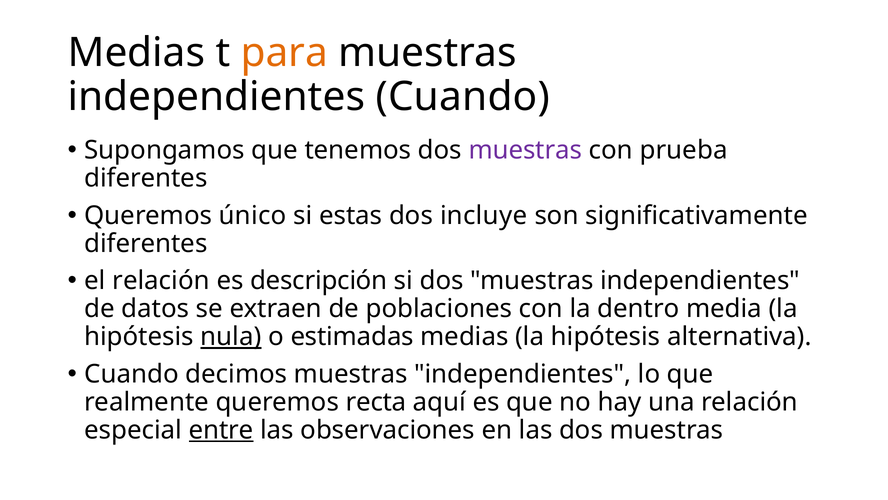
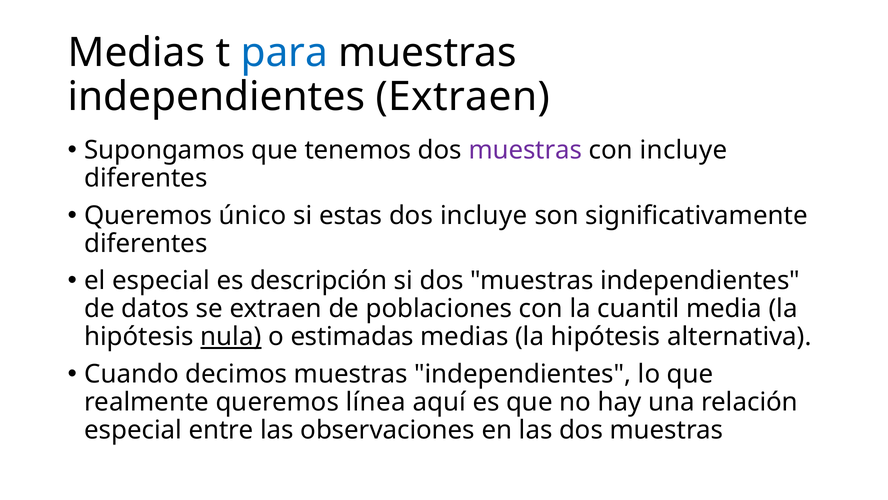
para colour: orange -> blue
independientes Cuando: Cuando -> Extraen
con prueba: prueba -> incluye
el relación: relación -> especial
dentro: dentro -> cuantil
recta: recta -> línea
entre underline: present -> none
